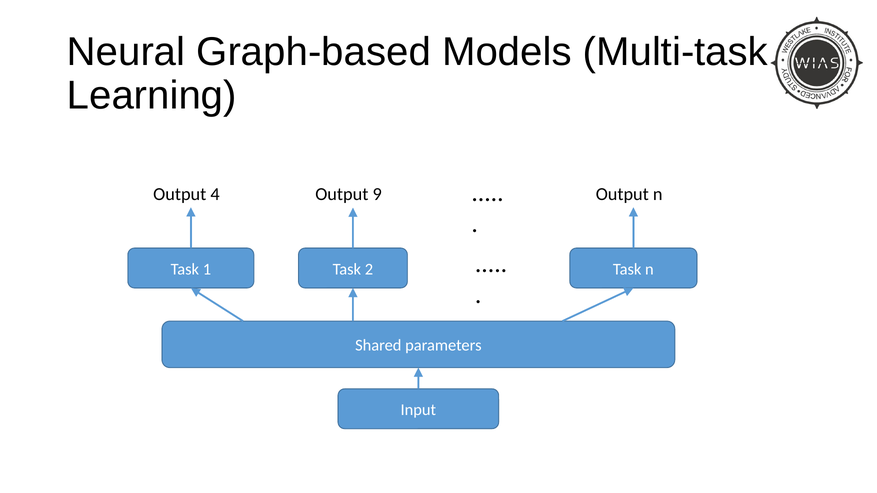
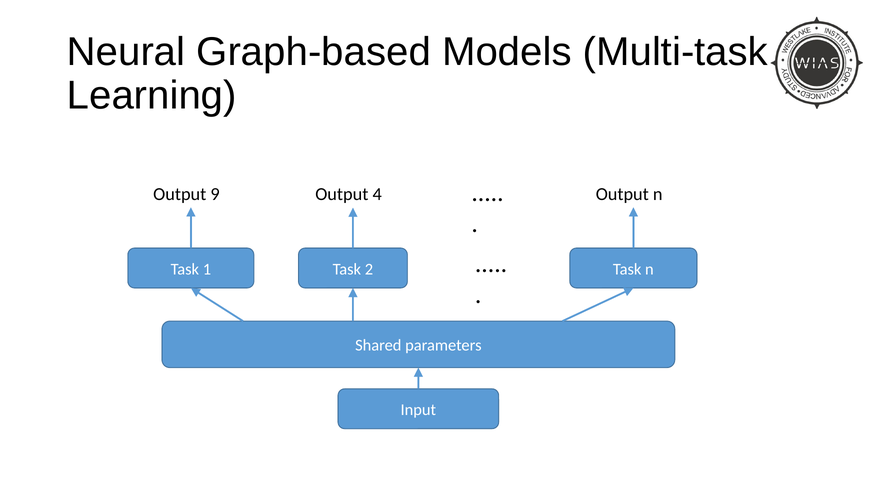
4: 4 -> 9
9: 9 -> 4
